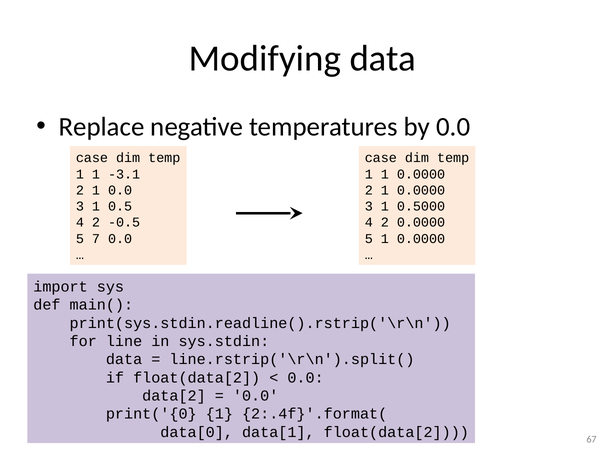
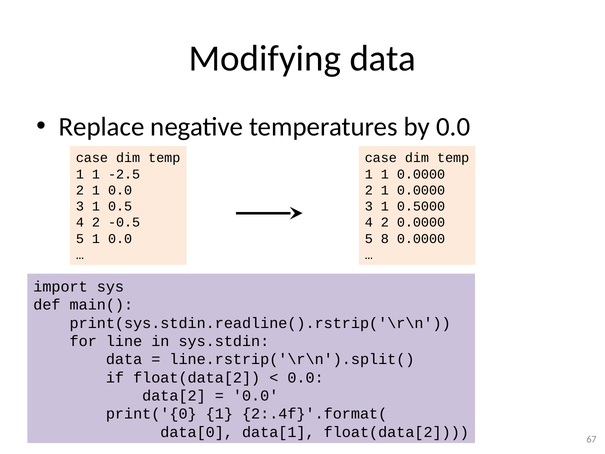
-3.1: -3.1 -> -2.5
5 7: 7 -> 1
5 1: 1 -> 8
